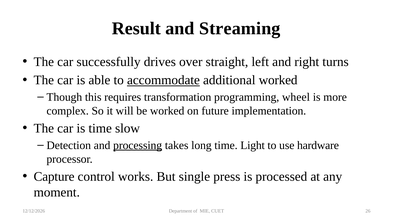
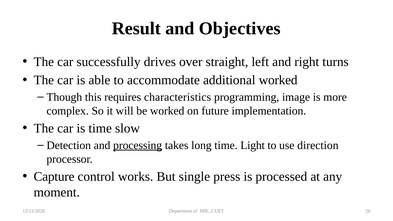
Streaming: Streaming -> Objectives
accommodate underline: present -> none
transformation: transformation -> characteristics
wheel: wheel -> image
hardware: hardware -> direction
